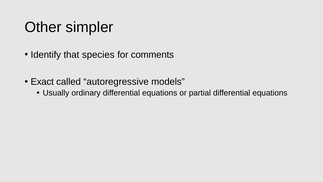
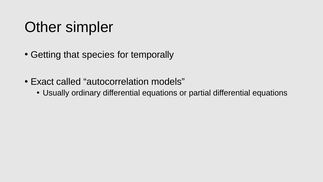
Identify: Identify -> Getting
comments: comments -> temporally
autoregressive: autoregressive -> autocorrelation
